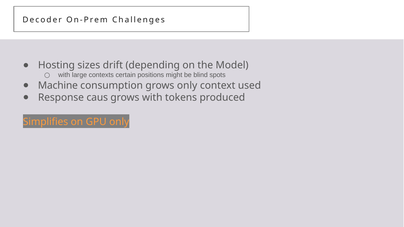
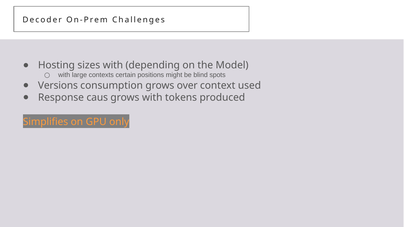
sizes drift: drift -> with
Machine: Machine -> Versions
grows only: only -> over
